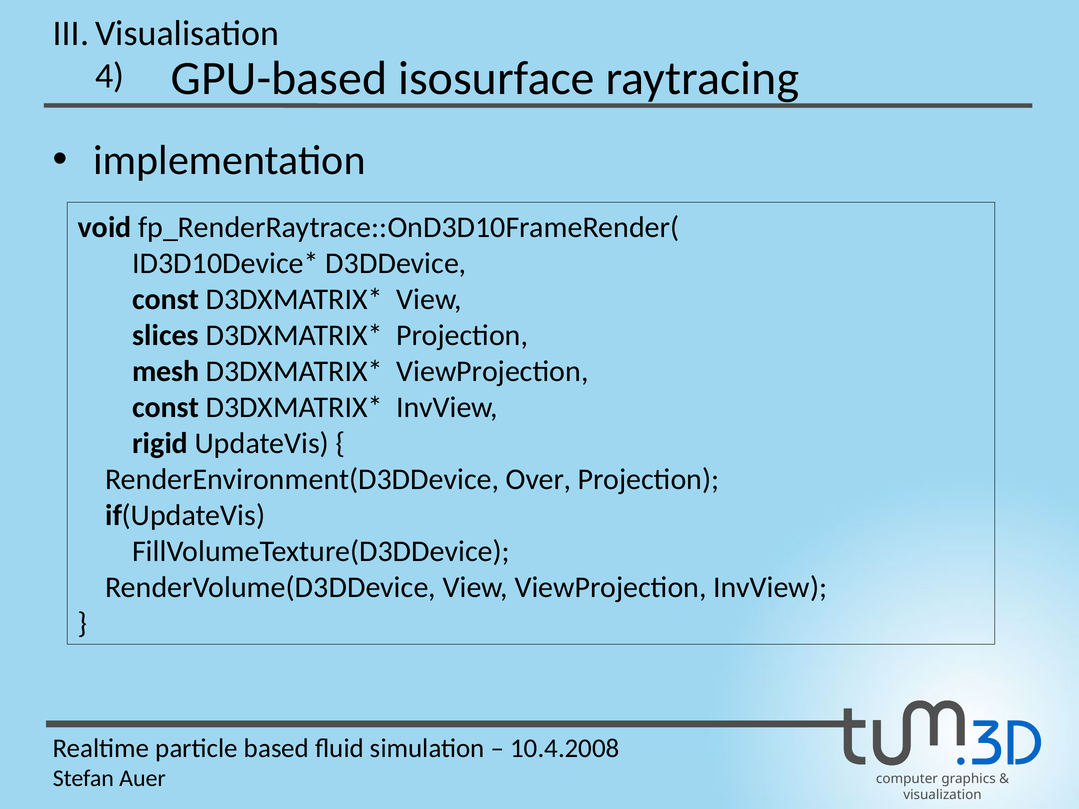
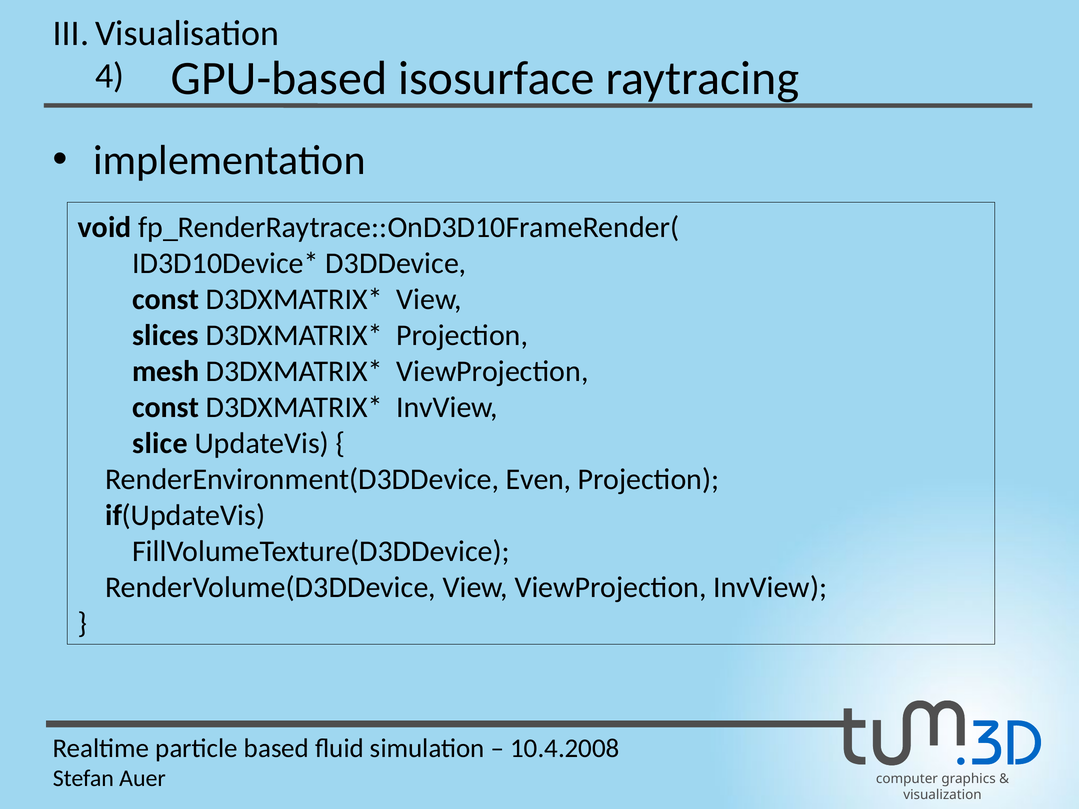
rigid: rigid -> slice
Over: Over -> Even
